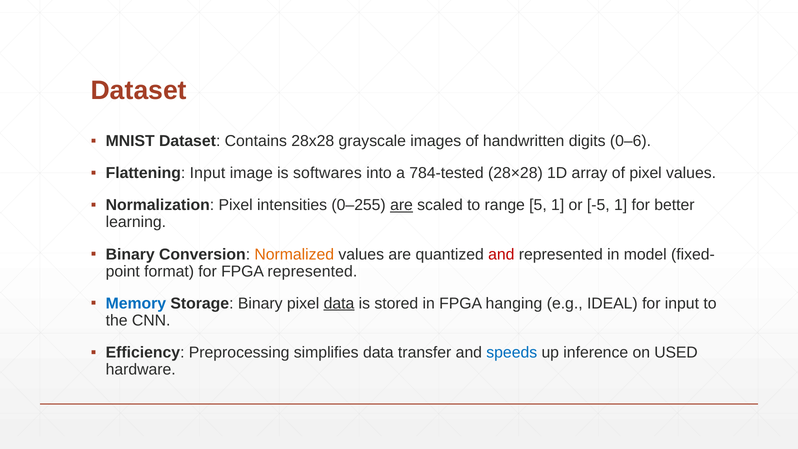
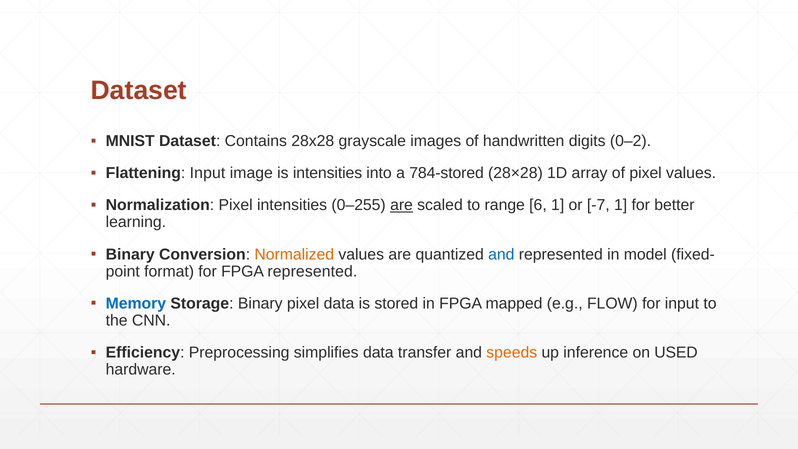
0–6: 0–6 -> 0–2
is softwares: softwares -> intensities
784-tested: 784-tested -> 784-stored
5: 5 -> 6
-5: -5 -> -7
and at (501, 254) colour: red -> blue
data at (339, 303) underline: present -> none
hanging: hanging -> mapped
IDEAL: IDEAL -> FLOW
speeds colour: blue -> orange
